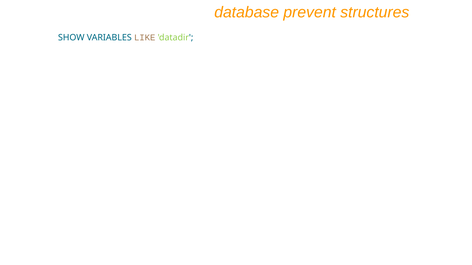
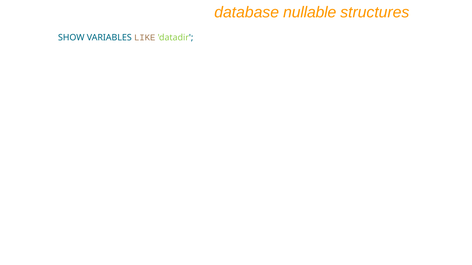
prevent: prevent -> nullable
